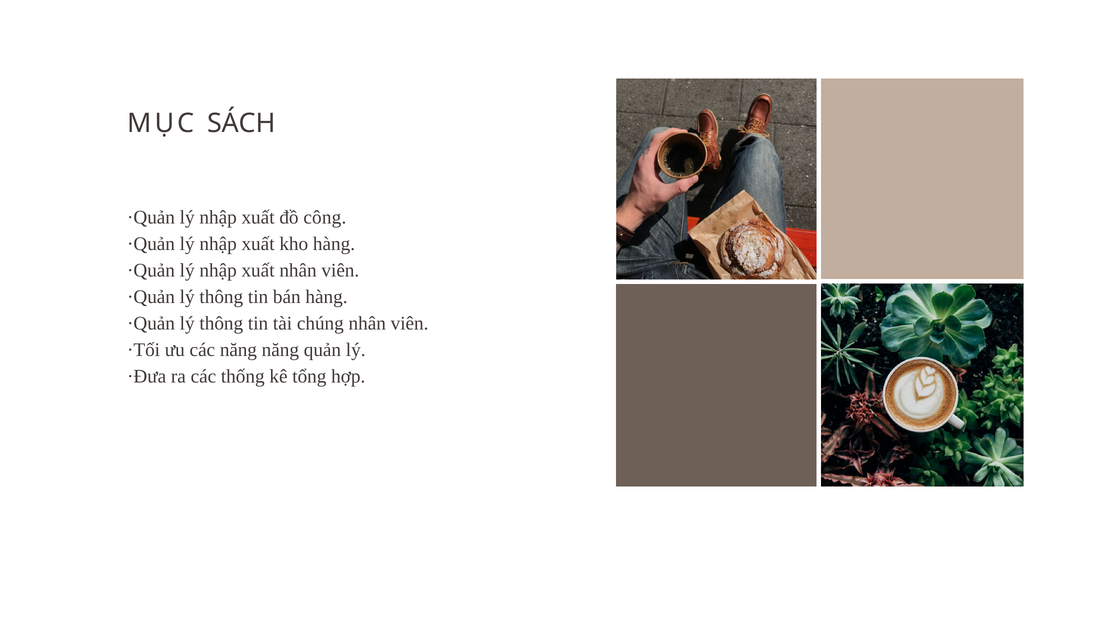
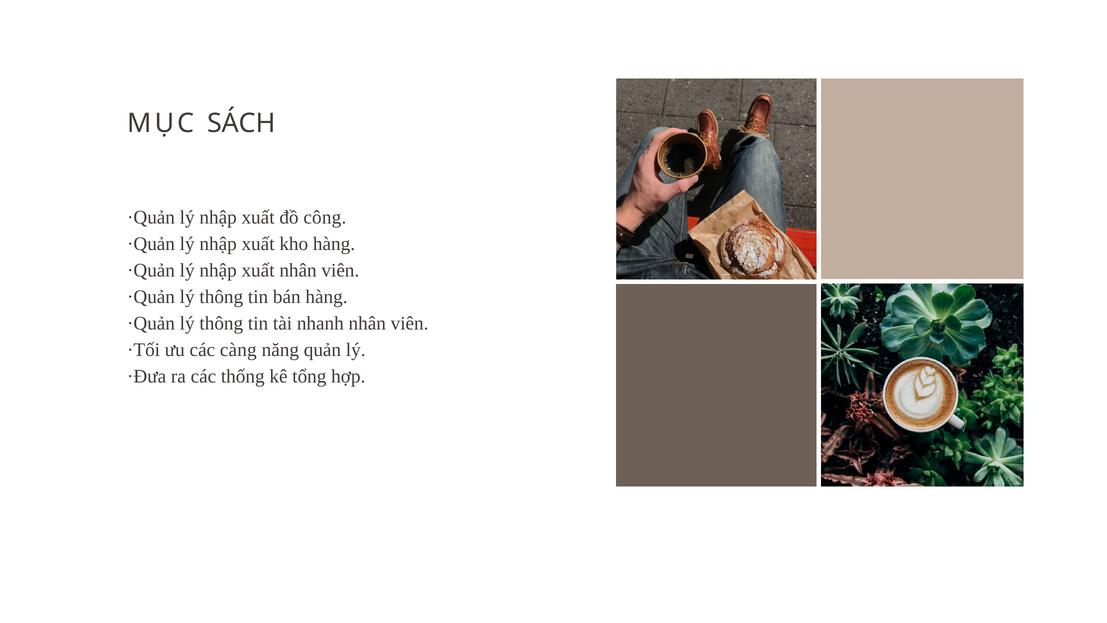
chúng: chúng -> nhanh
các năng: năng -> càng
